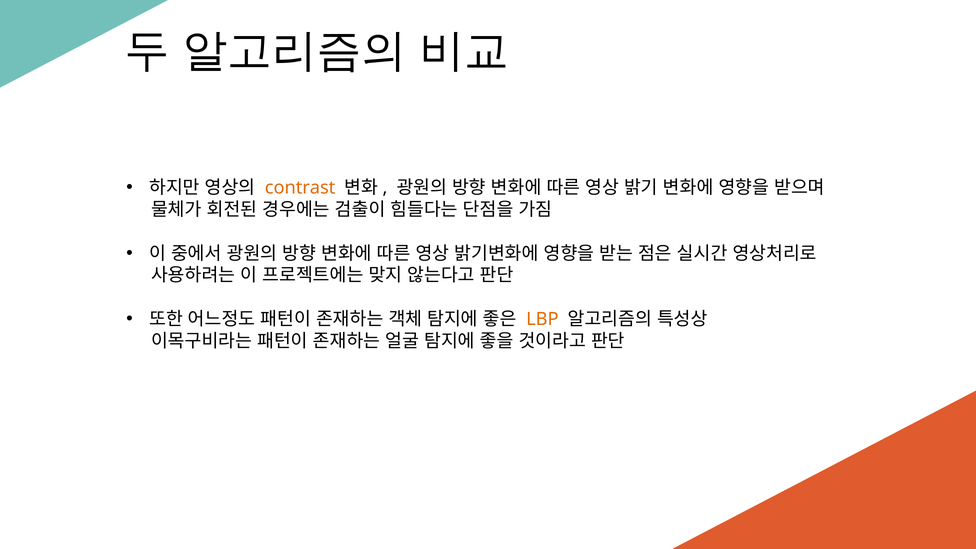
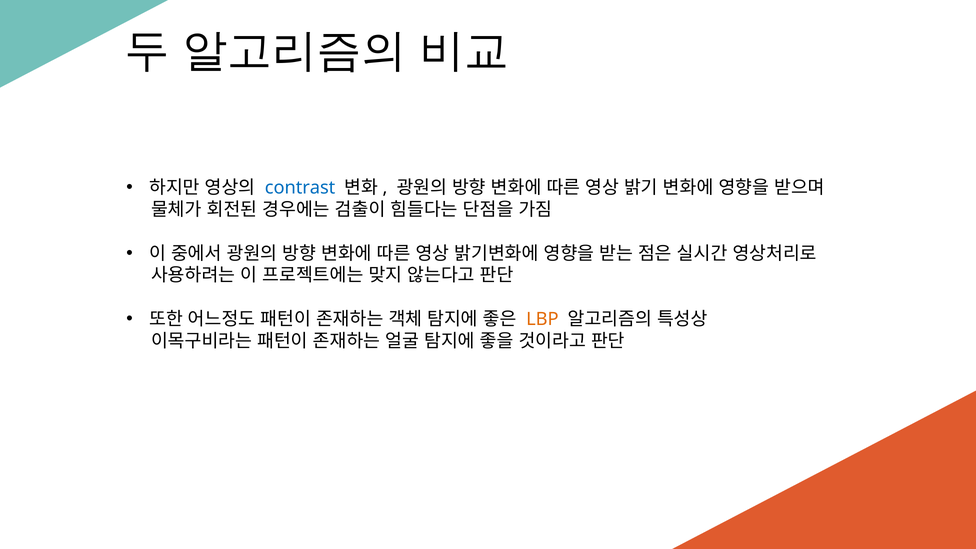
contrast colour: orange -> blue
